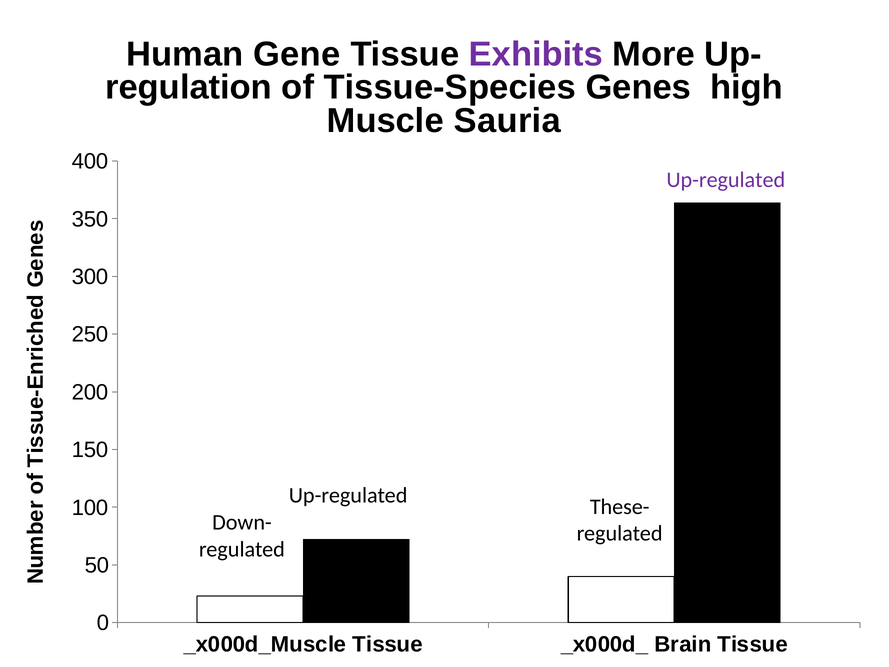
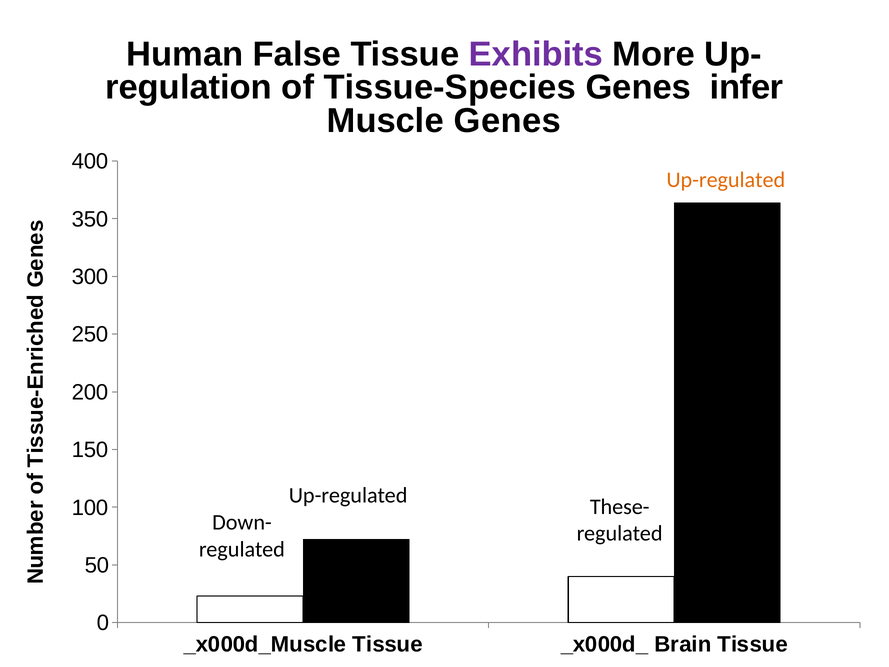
Gene: Gene -> False
high: high -> infer
Muscle Sauria: Sauria -> Genes
Up-regulated at (726, 180) colour: purple -> orange
